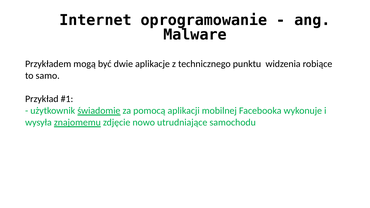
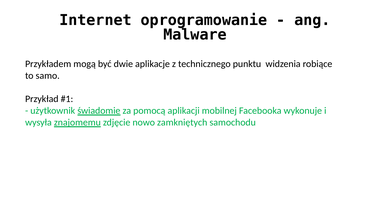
utrudniające: utrudniające -> zamkniętych
